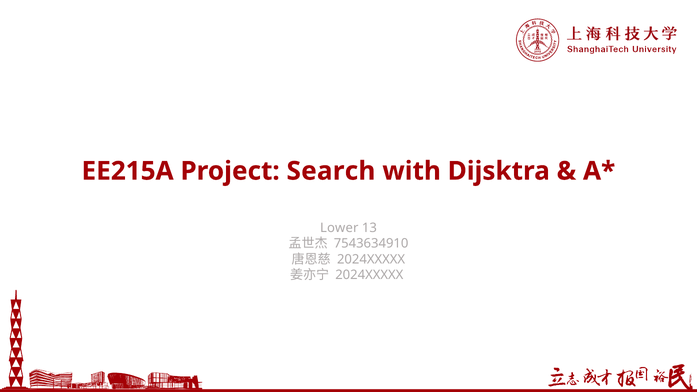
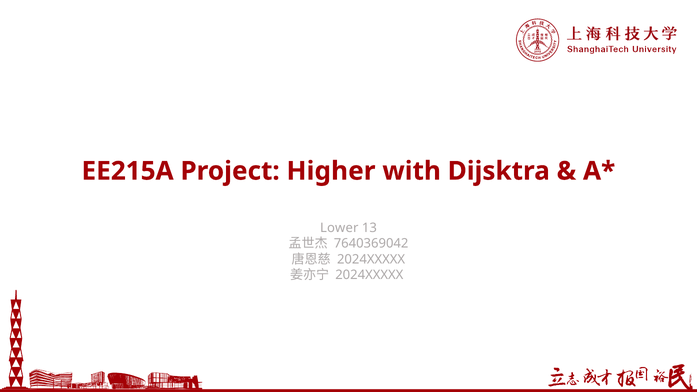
Search: Search -> Higher
7543634910: 7543634910 -> 7640369042
